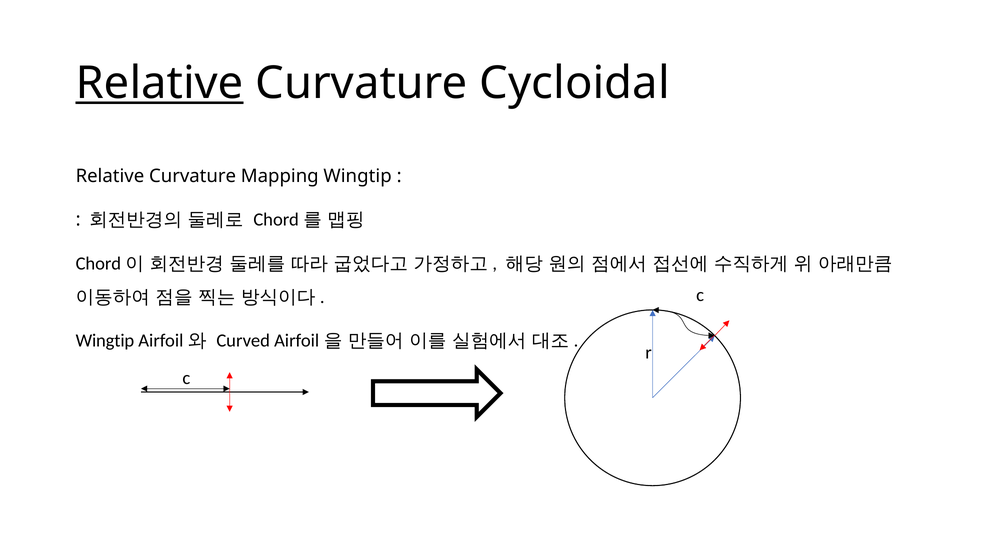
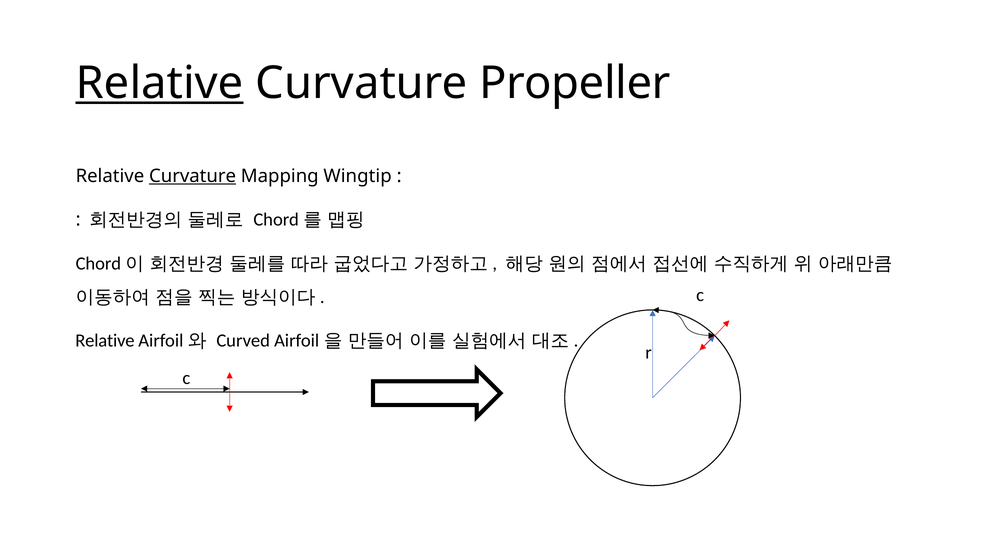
Cycloidal: Cycloidal -> Propeller
Curvature at (193, 176) underline: none -> present
Wingtip at (105, 341): Wingtip -> Relative
